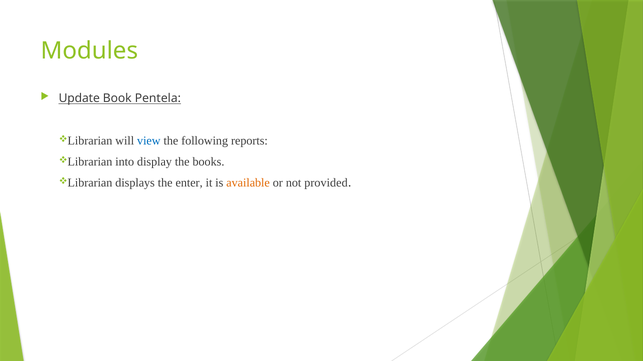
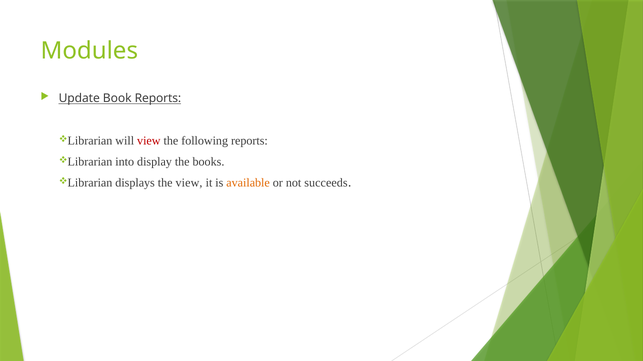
Book Pentela: Pentela -> Reports
view at (149, 141) colour: blue -> red
the enter: enter -> view
provided: provided -> succeeds
